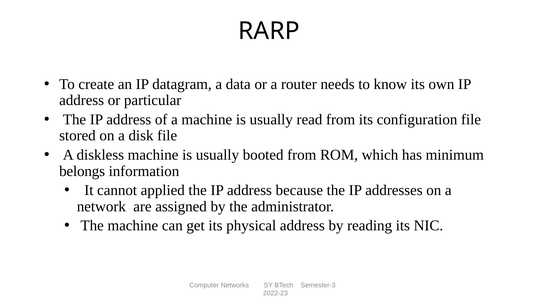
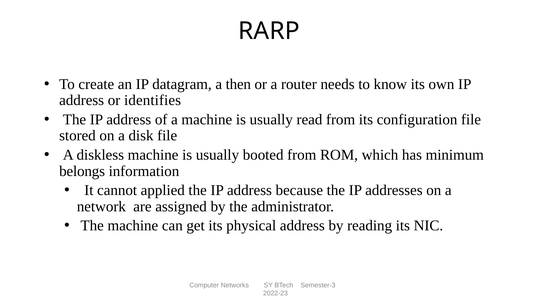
data: data -> then
particular: particular -> identifies
